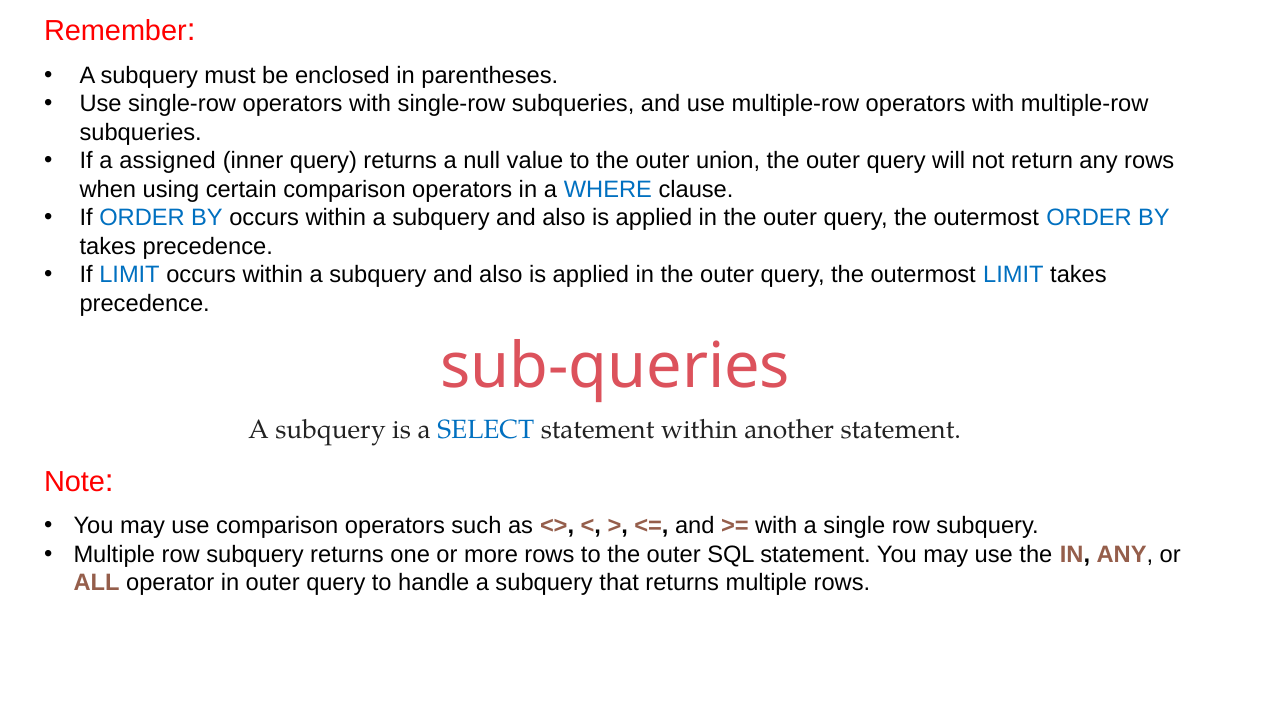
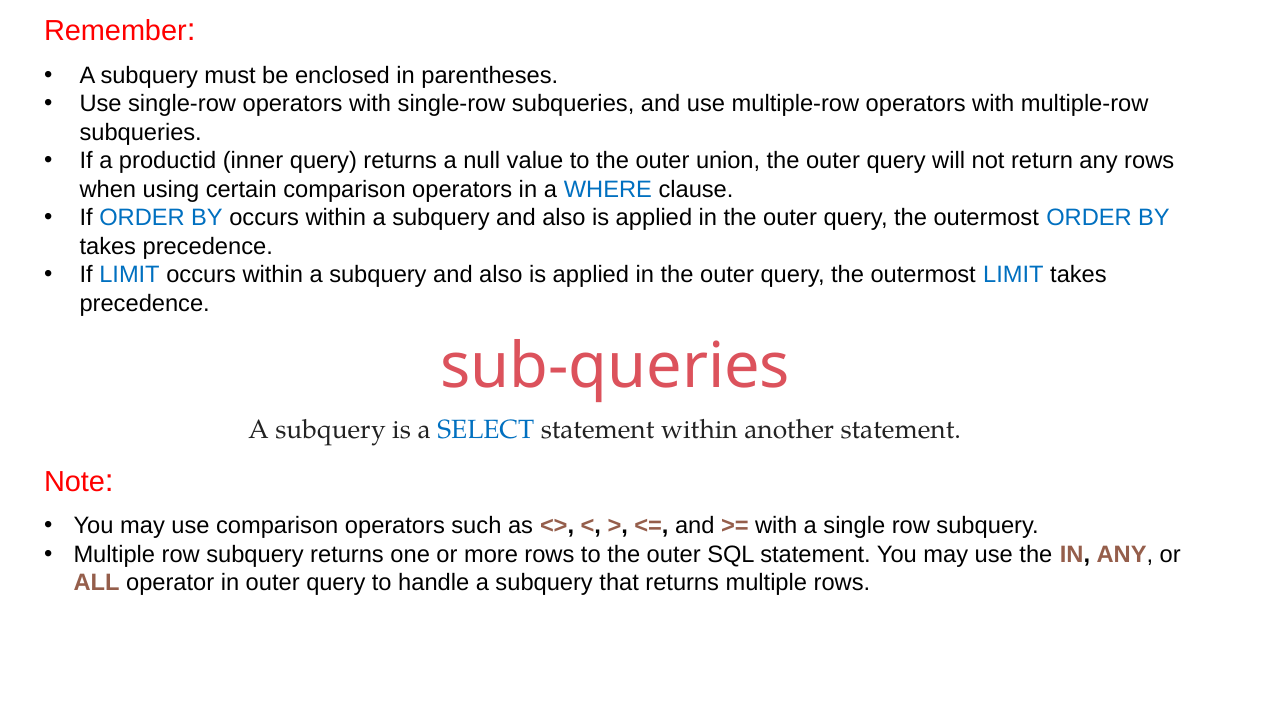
assigned: assigned -> productid
